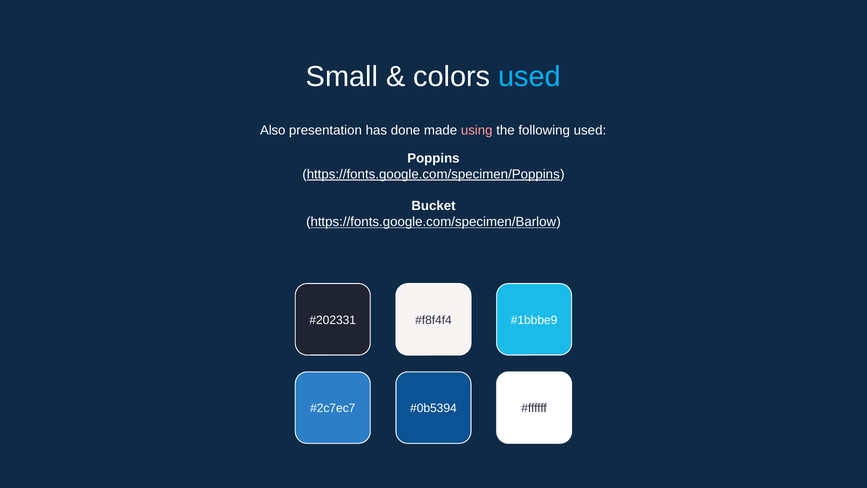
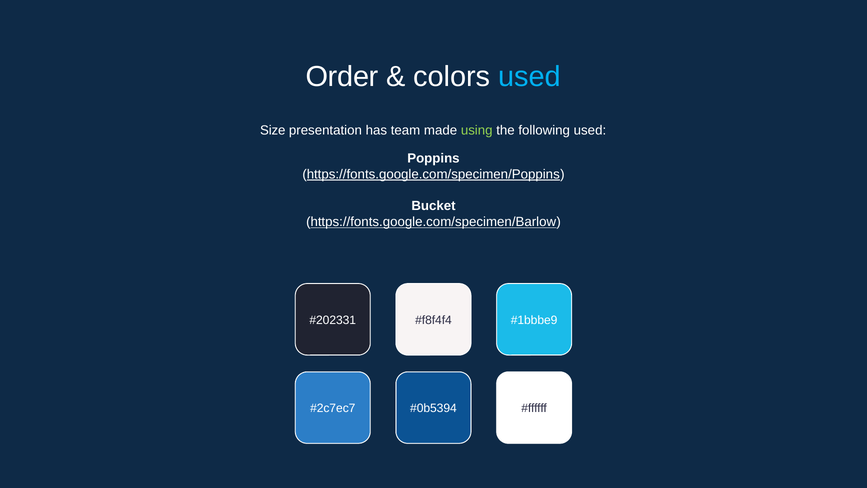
Small: Small -> Order
Also: Also -> Size
done: done -> team
using colour: pink -> light green
